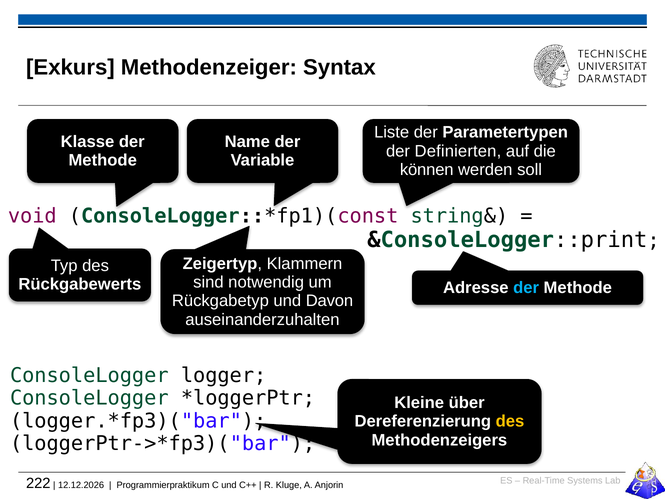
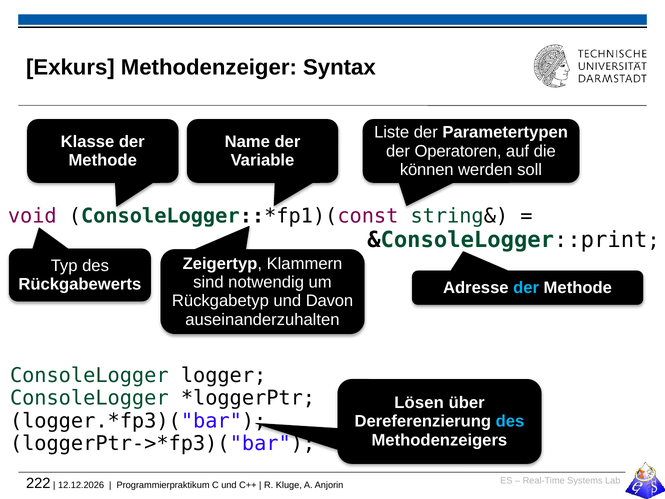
Definierten: Definierten -> Operatoren
Kleine: Kleine -> Lösen
des at (510, 421) colour: yellow -> light blue
